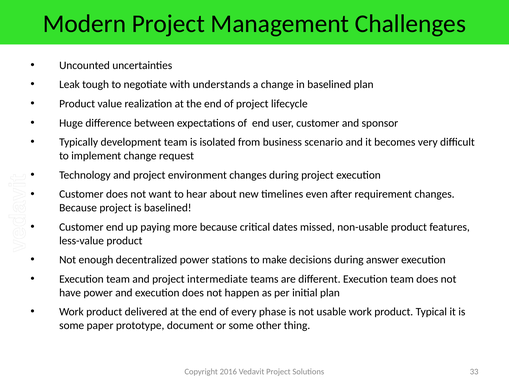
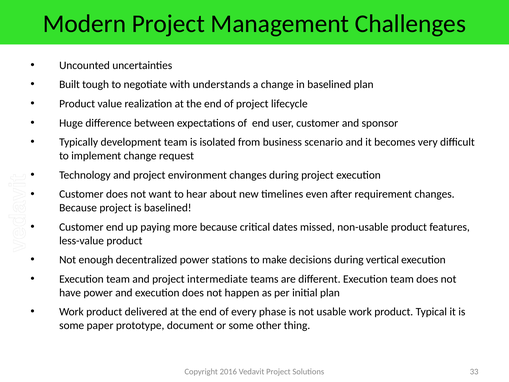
Leak: Leak -> Built
answer: answer -> vertical
